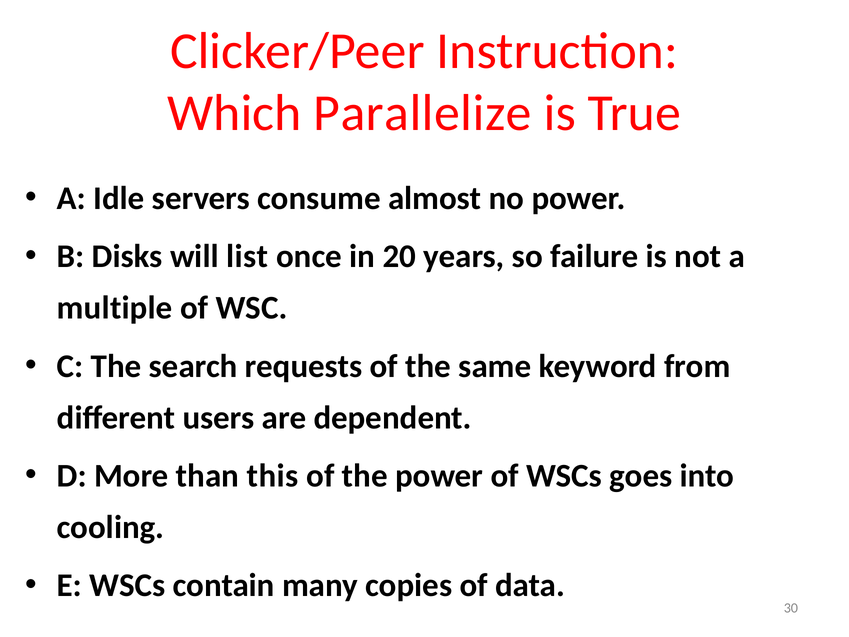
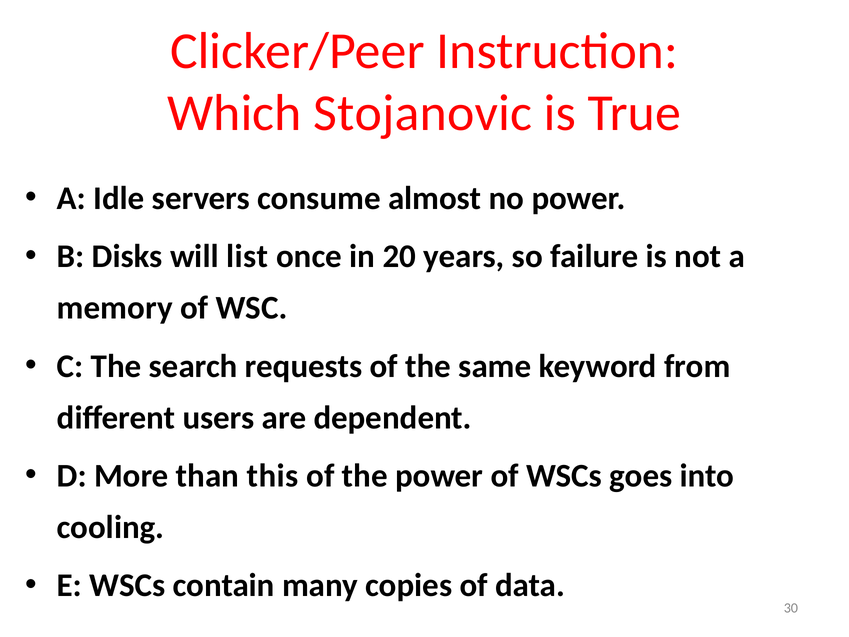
Parallelize: Parallelize -> Stojanovic
multiple: multiple -> memory
